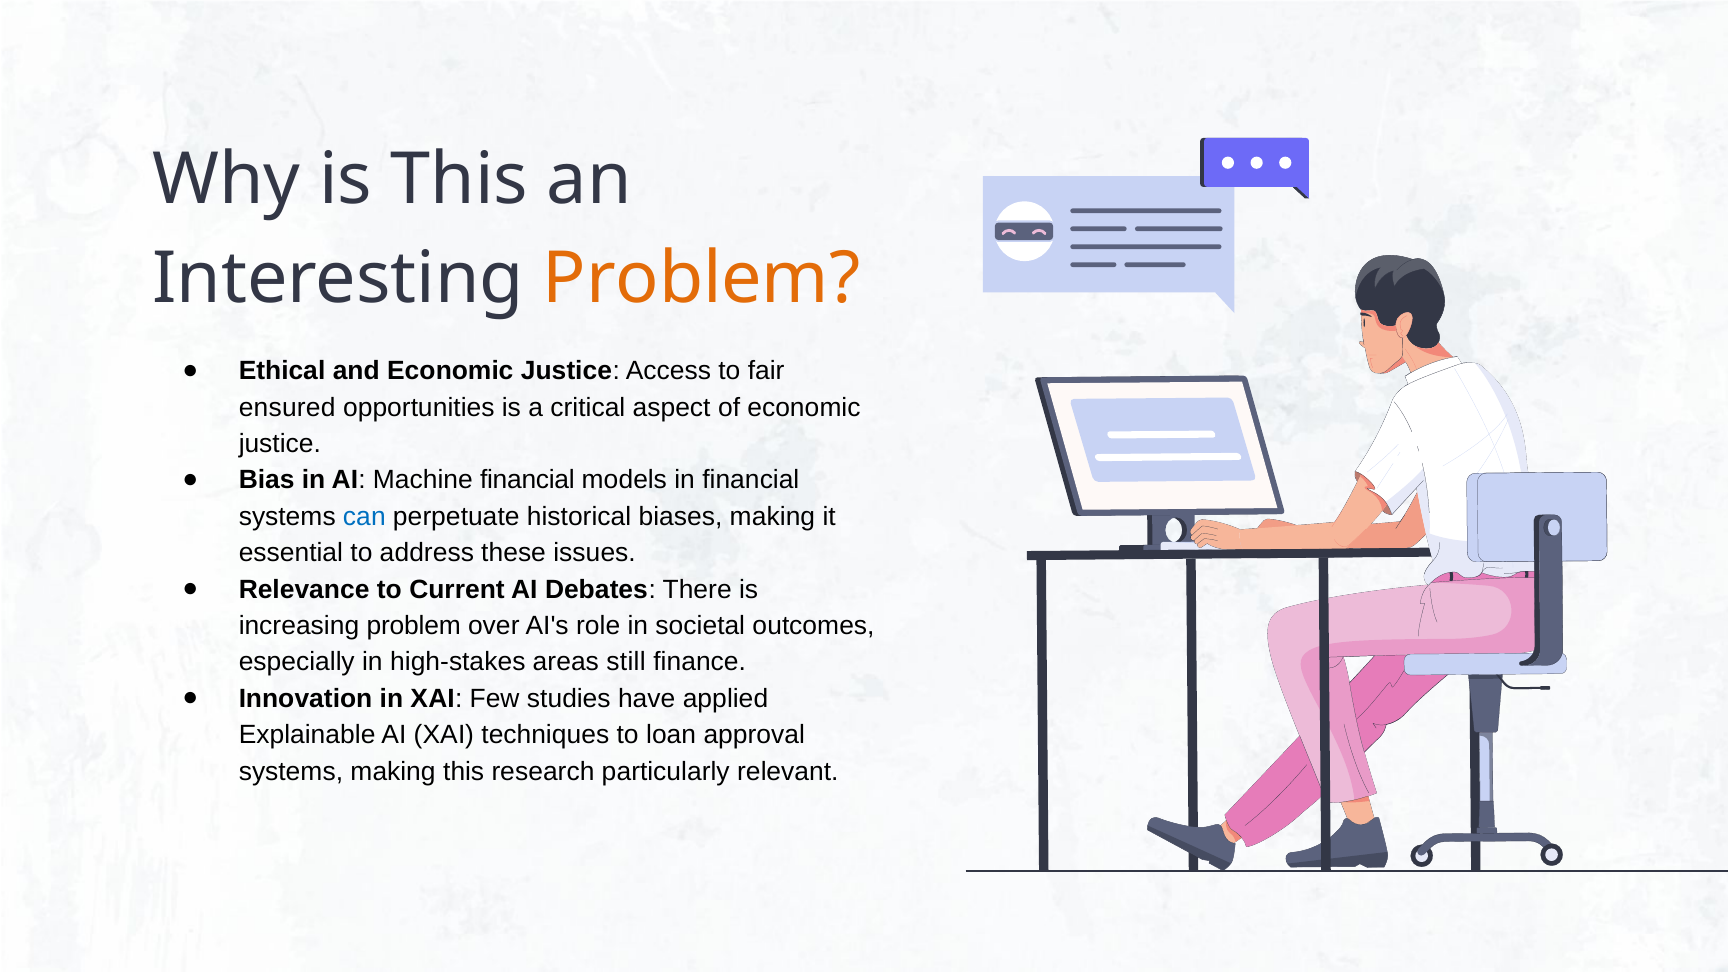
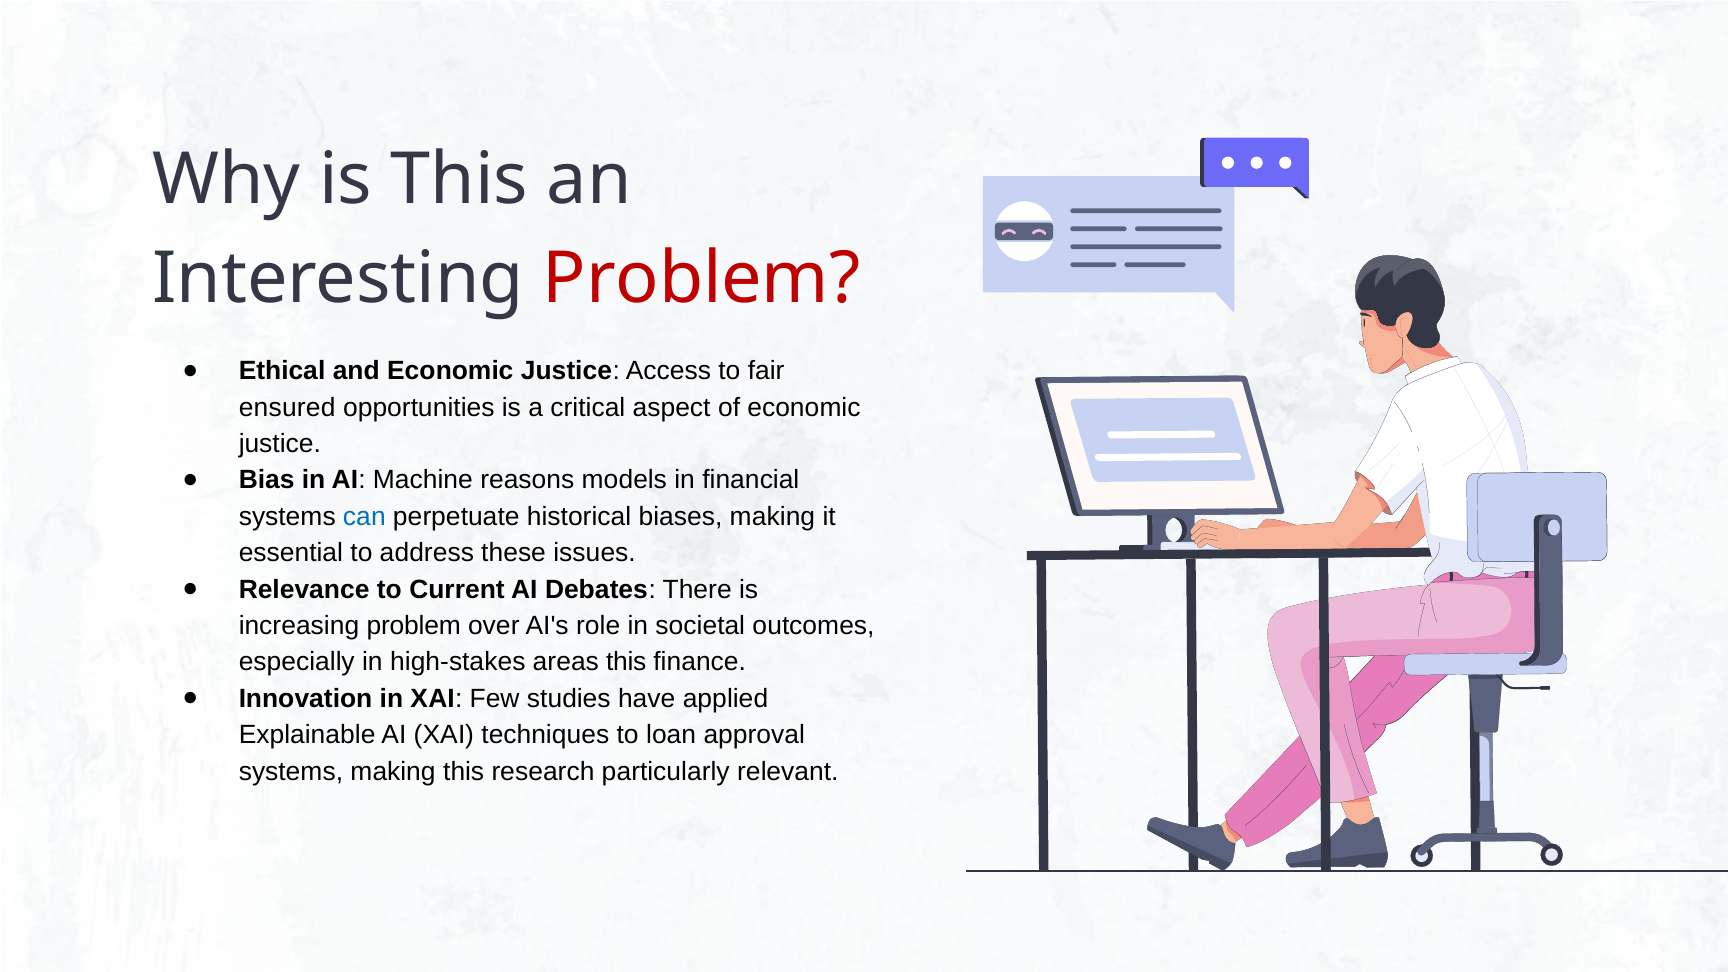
Problem at (702, 279) colour: orange -> red
Machine financial: financial -> reasons
areas still: still -> this
